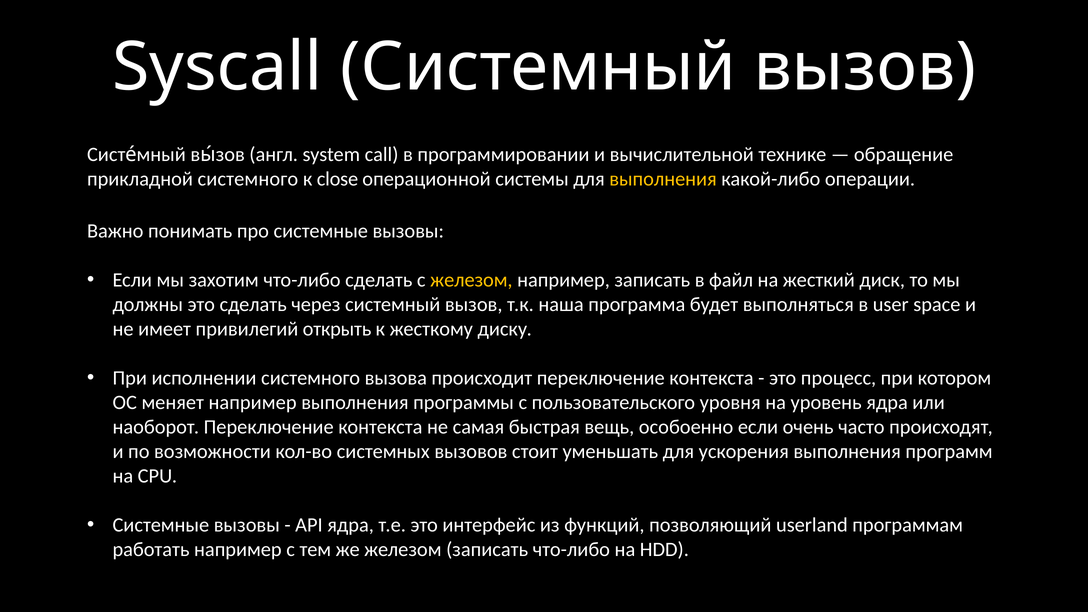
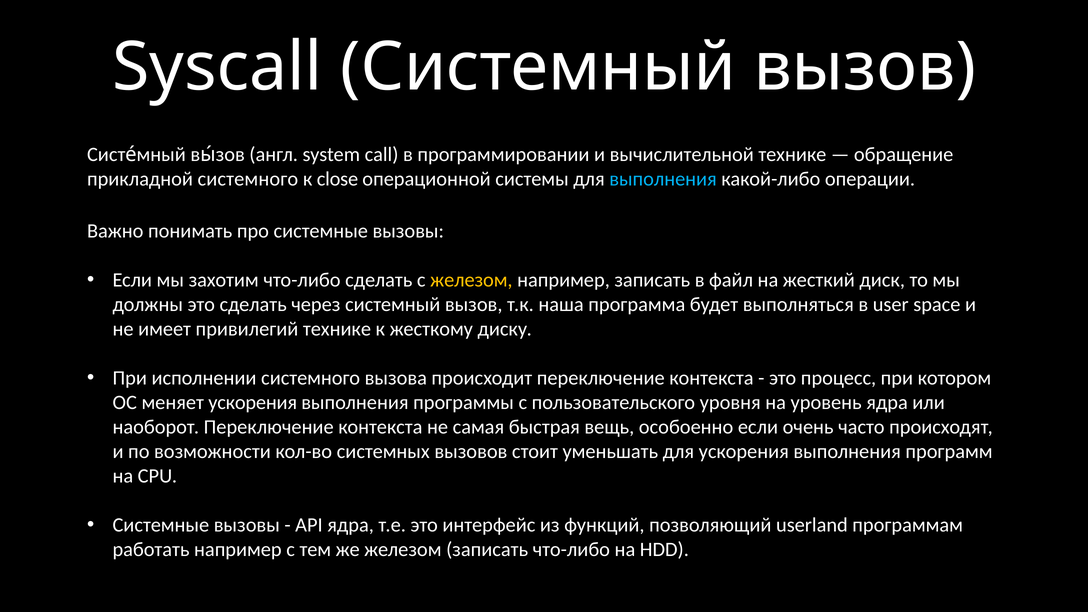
выполнения at (663, 179) colour: yellow -> light blue
привилегий открыть: открыть -> технике
меняет например: например -> ускорения
